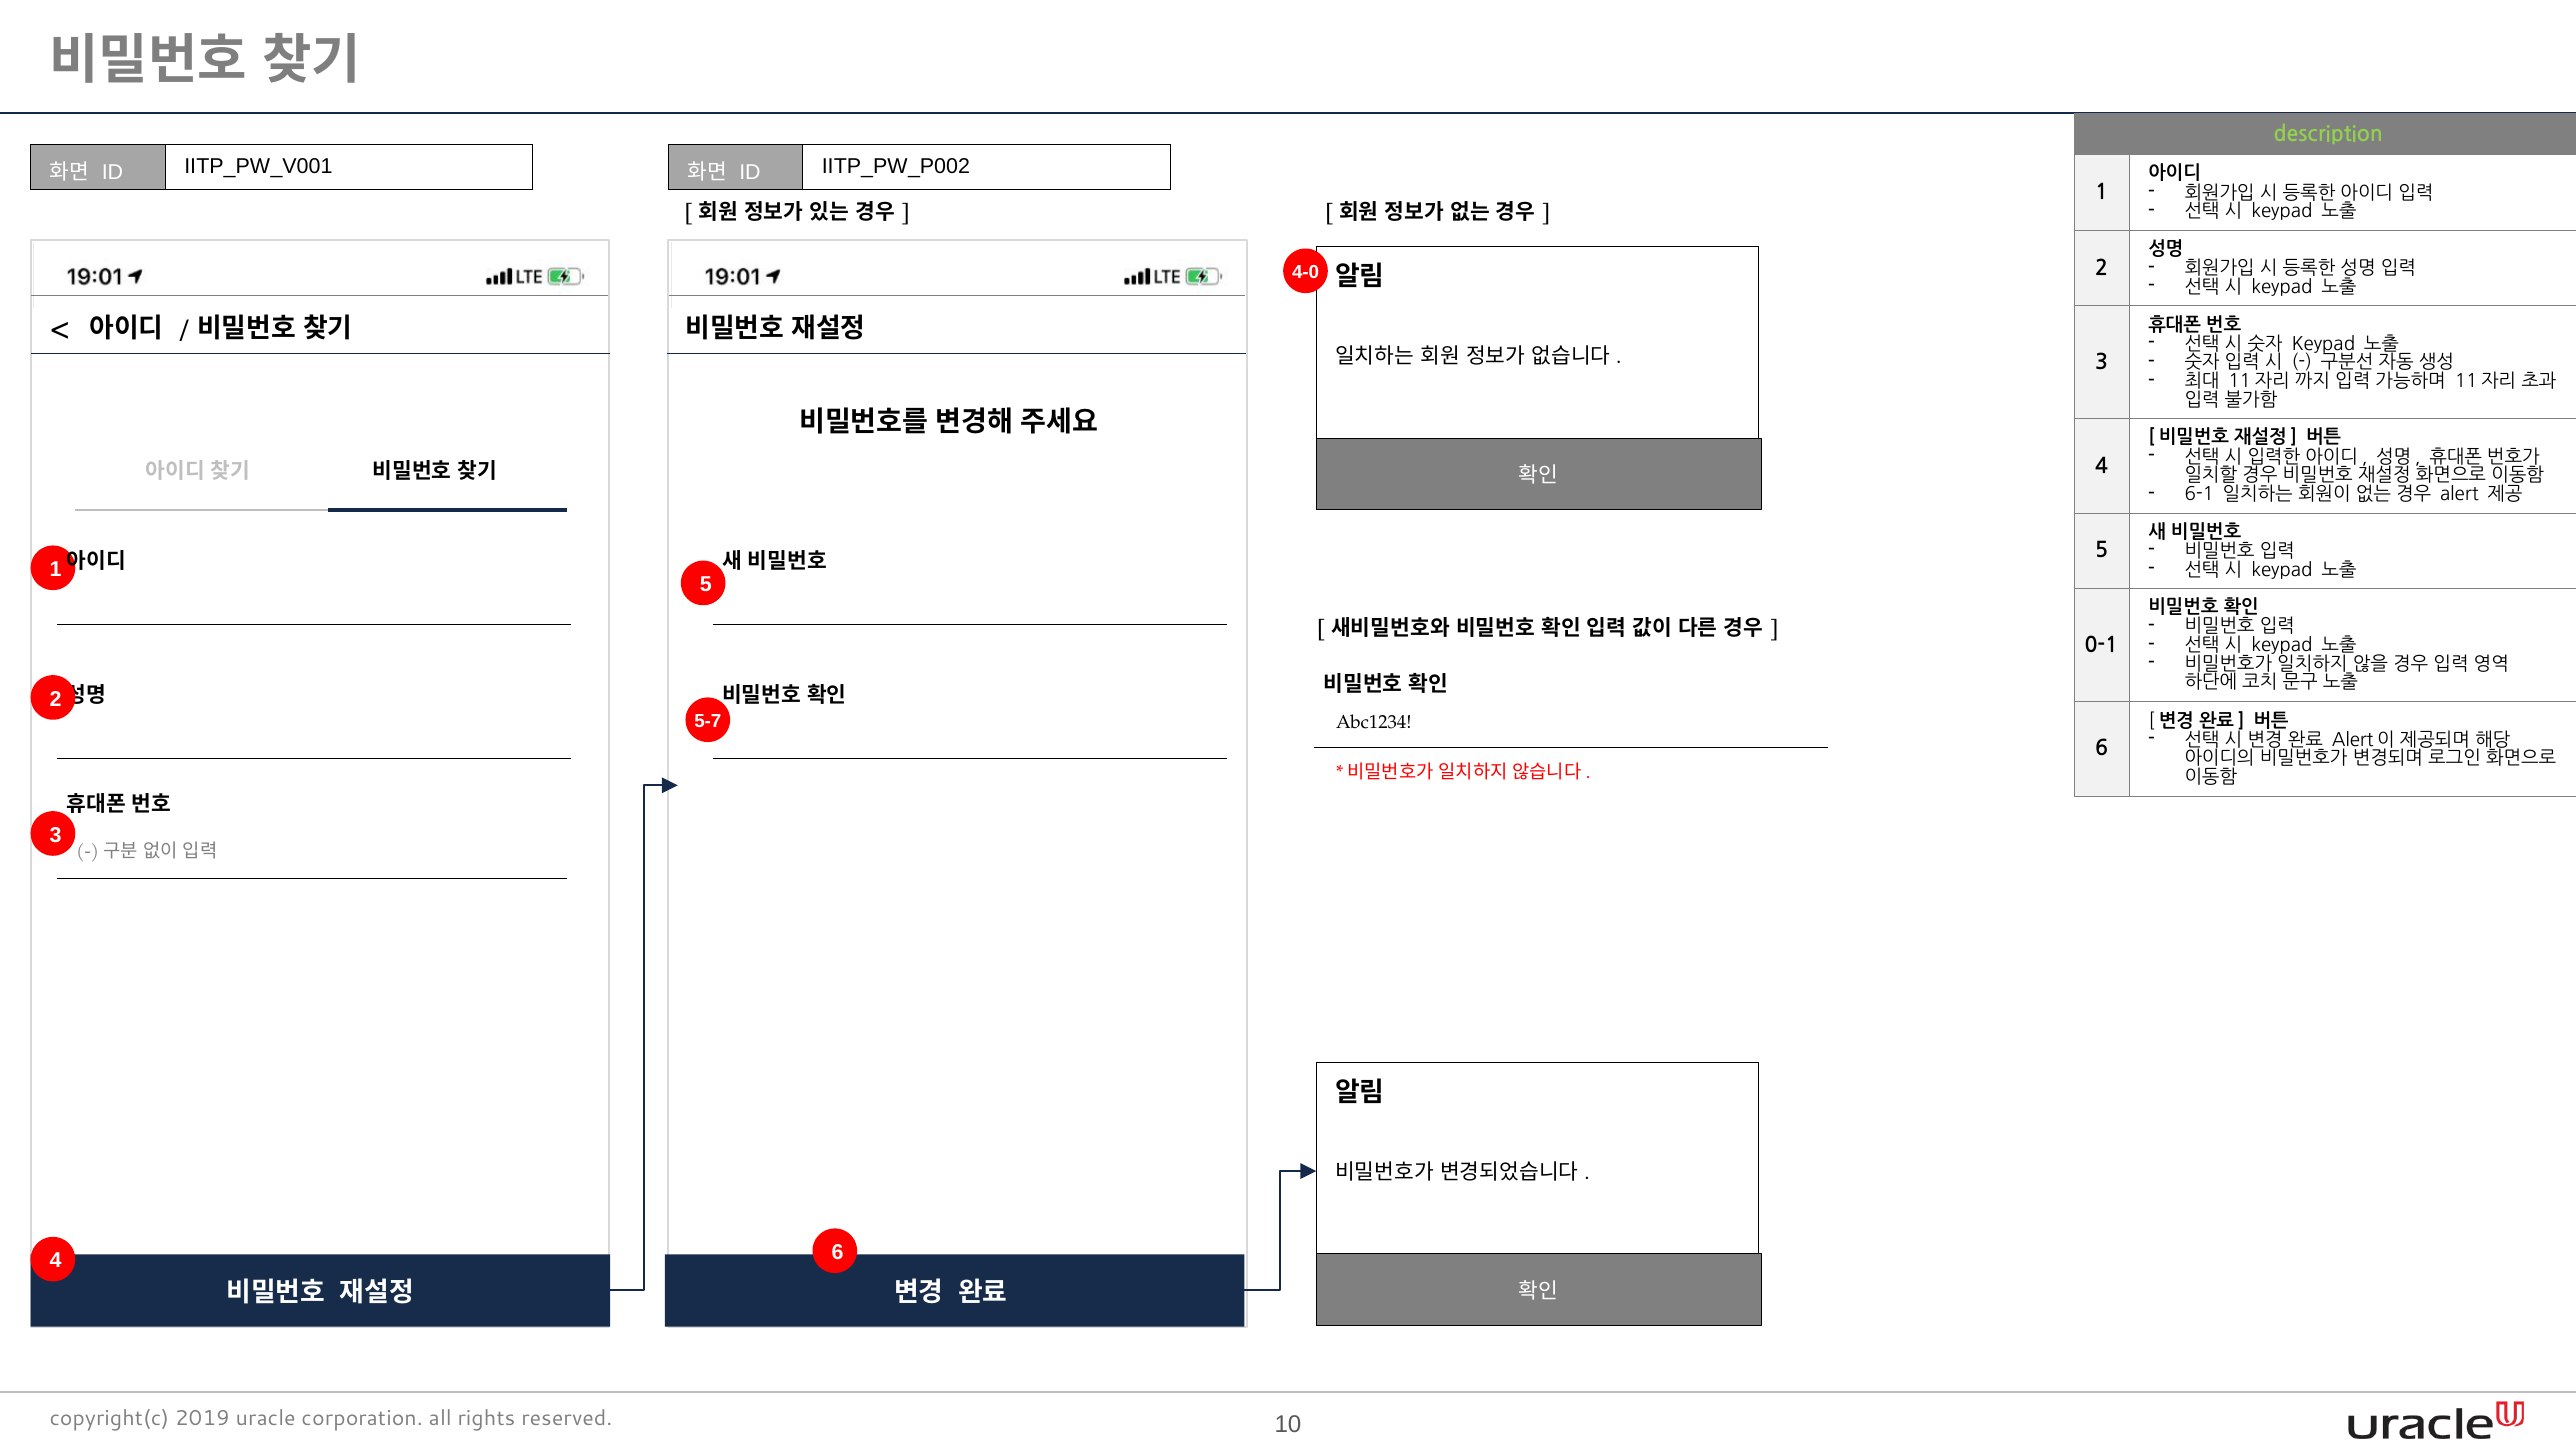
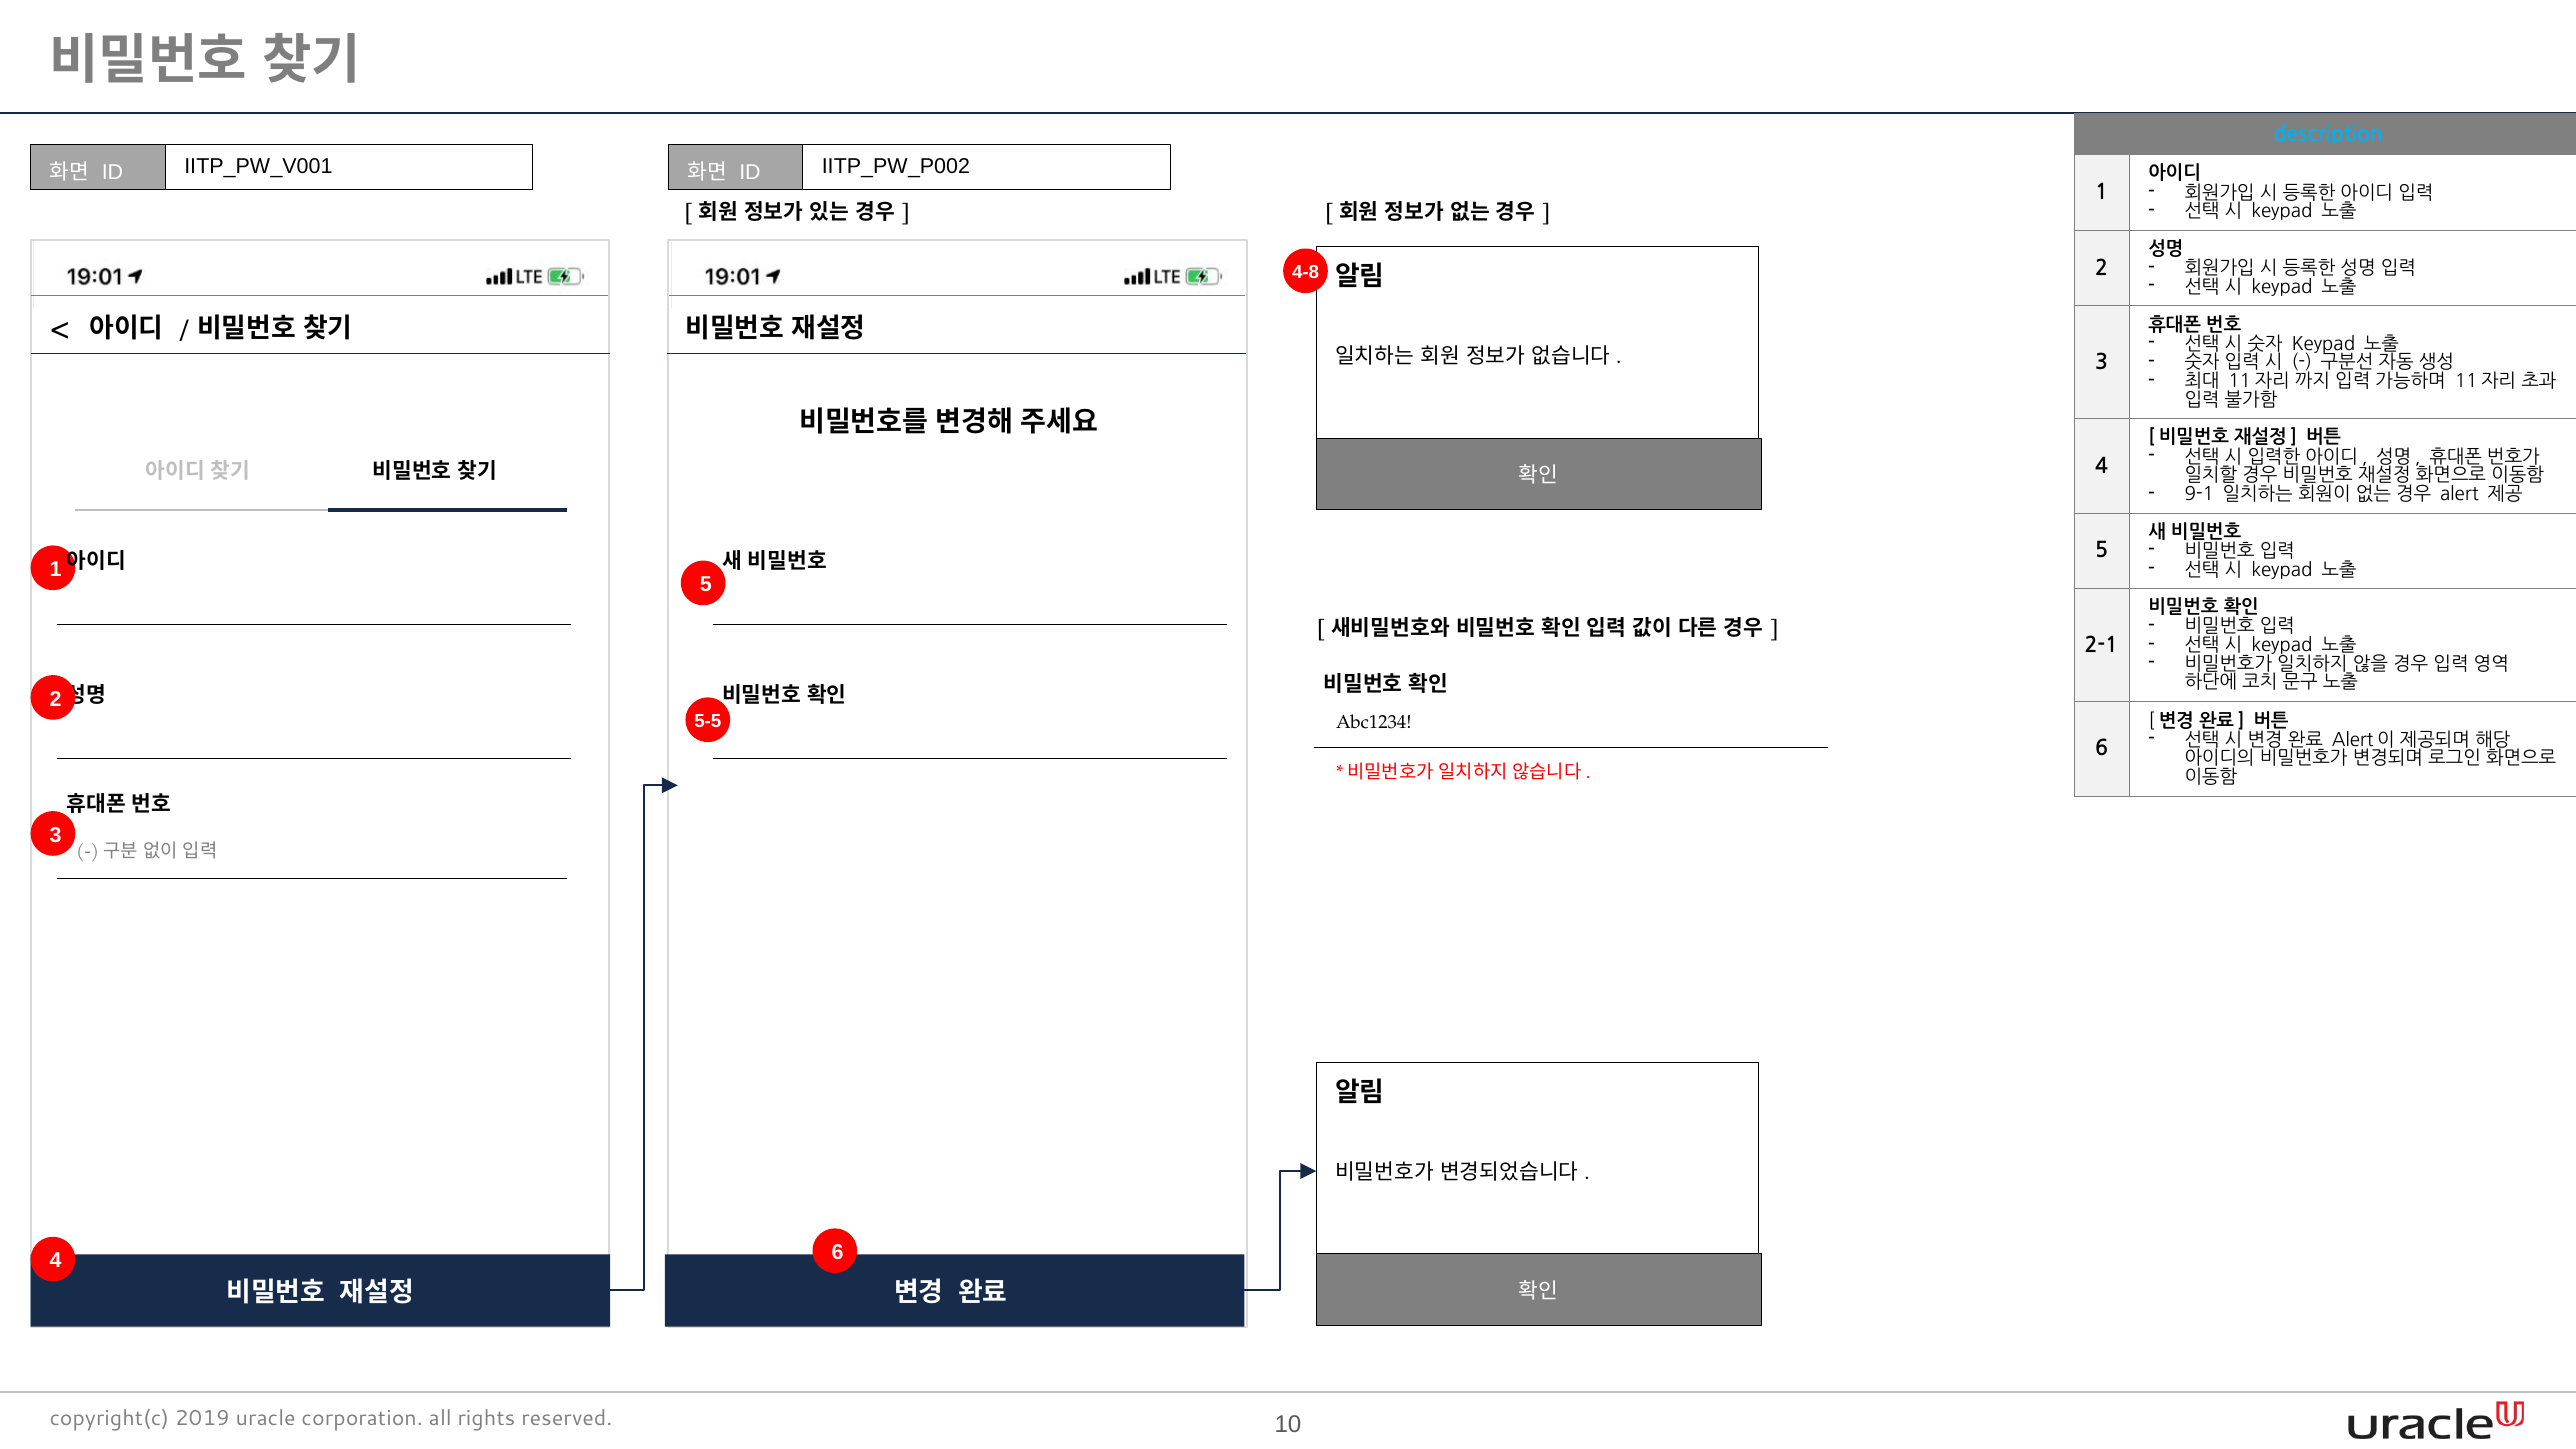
description colour: light green -> light blue
4-0: 4-0 -> 4-8
6-1: 6-1 -> 9-1
0-1: 0-1 -> 2-1
5-7: 5-7 -> 5-5
